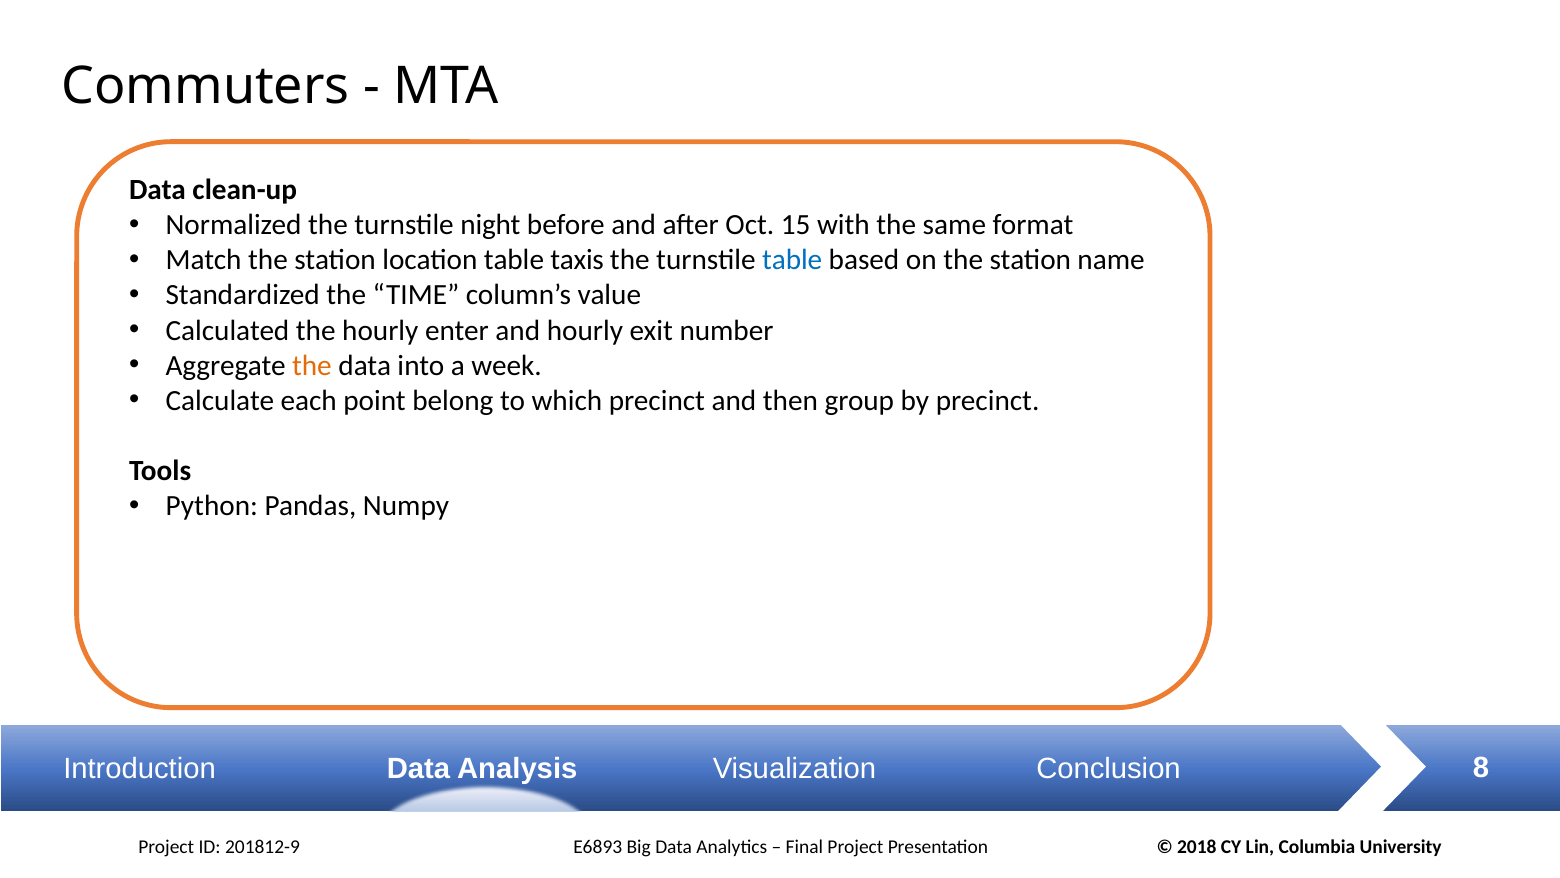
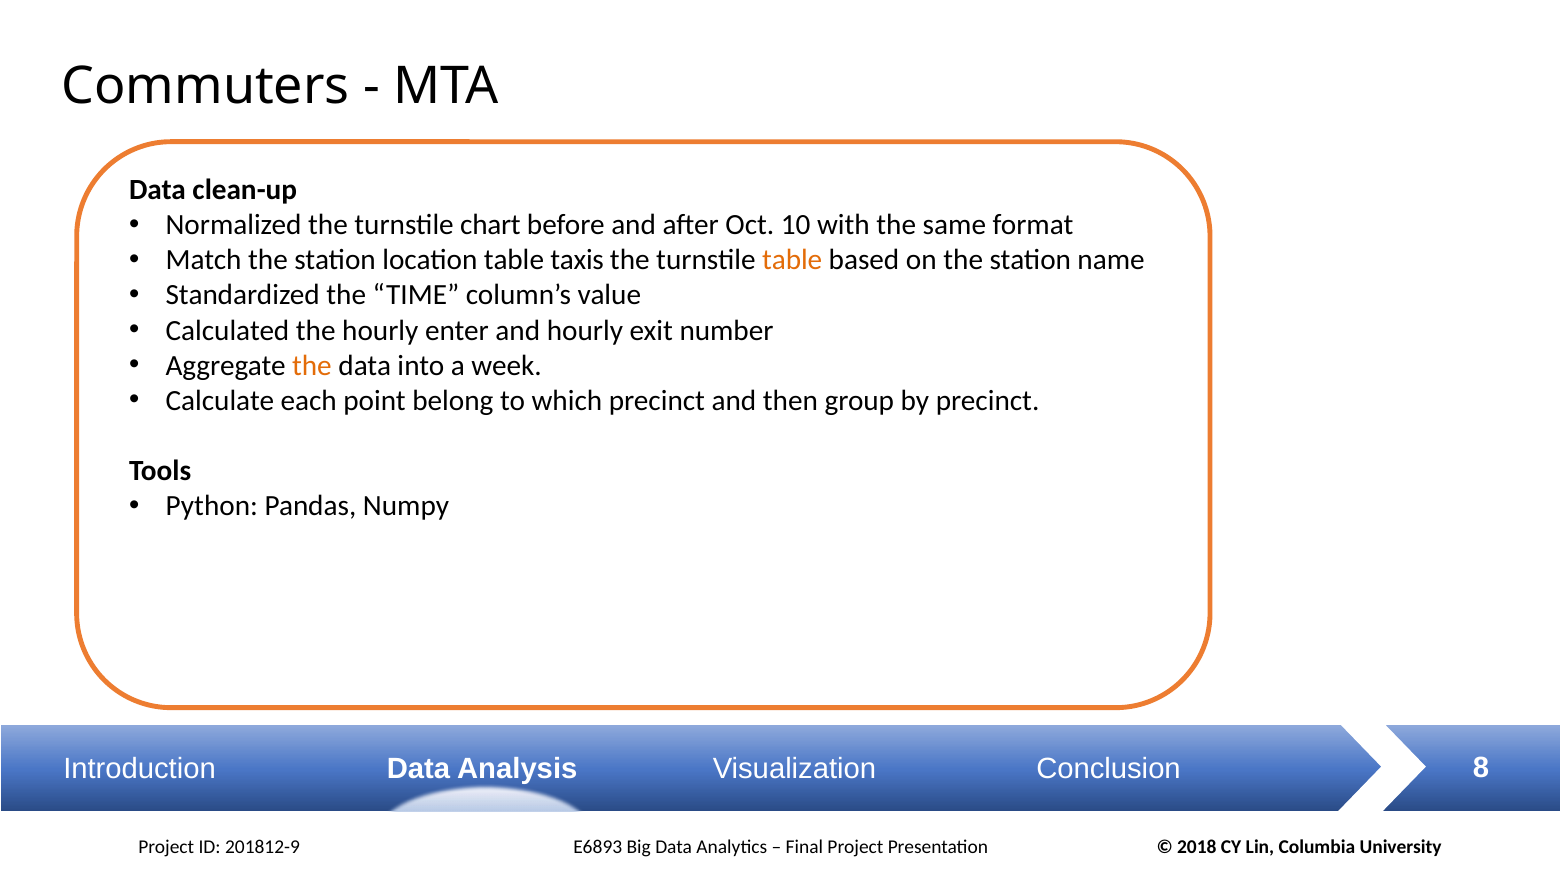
night: night -> chart
15: 15 -> 10
table at (792, 260) colour: blue -> orange
